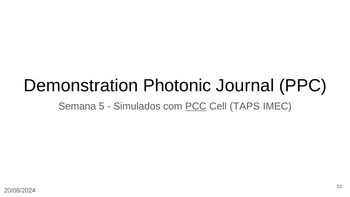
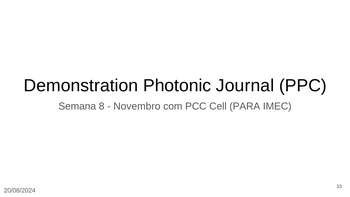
5: 5 -> 8
Simulados: Simulados -> Novembro
PCC underline: present -> none
TAPS: TAPS -> PARA
